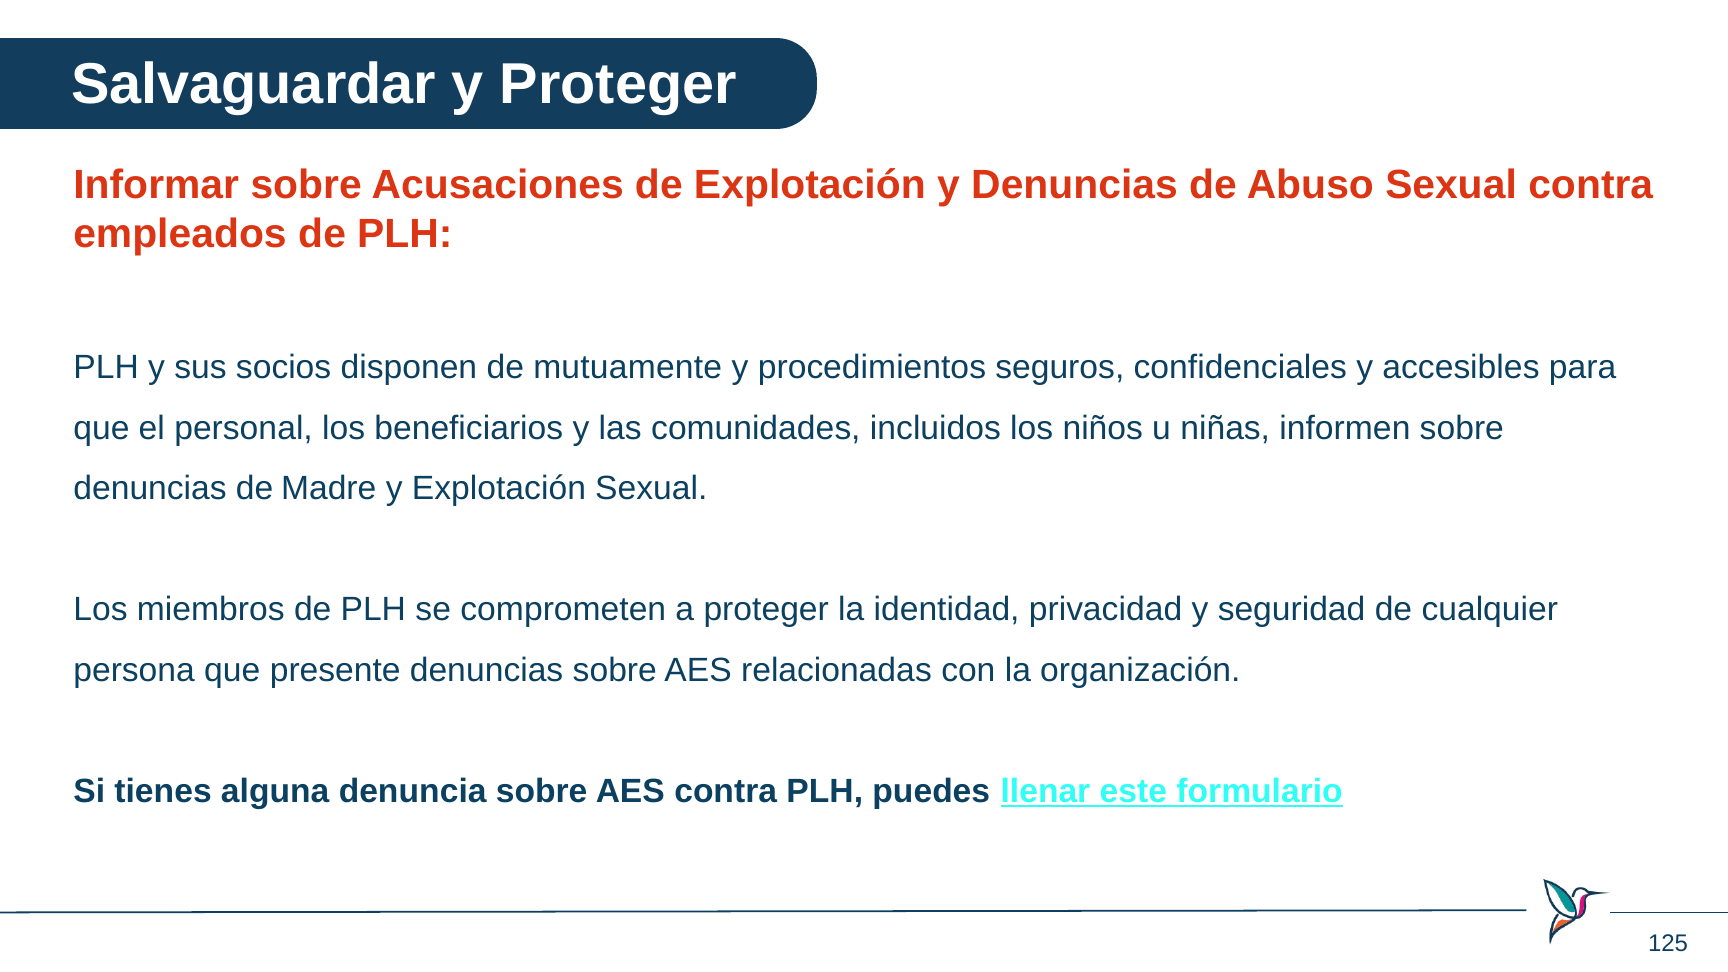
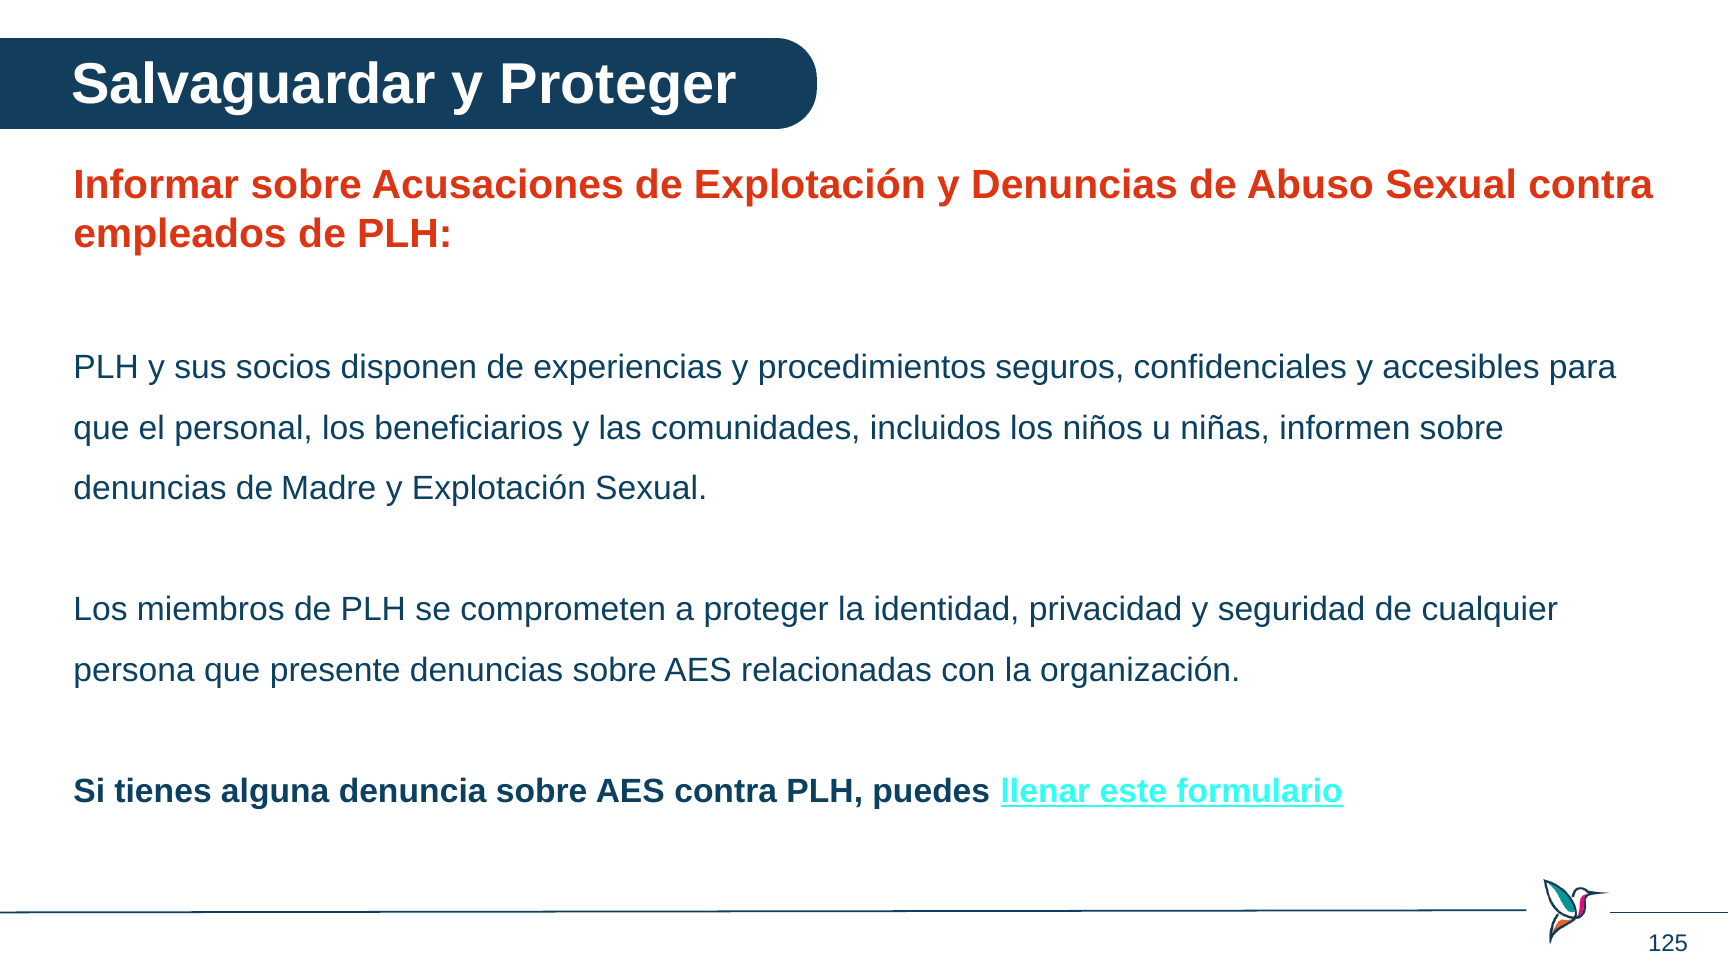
mutuamente: mutuamente -> experiencias
